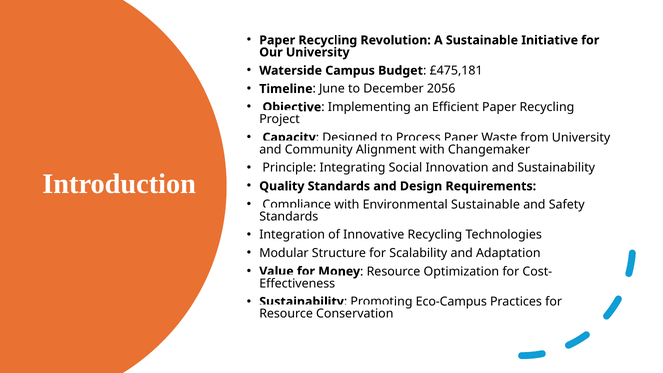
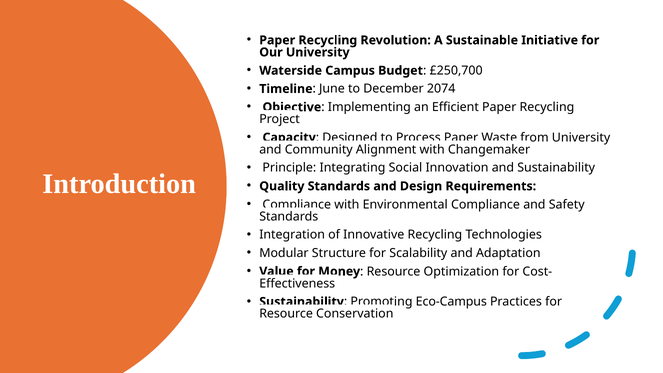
£475,181: £475,181 -> £250,700
2056: 2056 -> 2074
Environmental Sustainable: Sustainable -> Compliance
